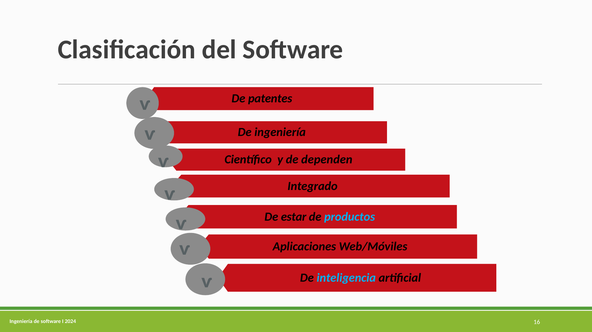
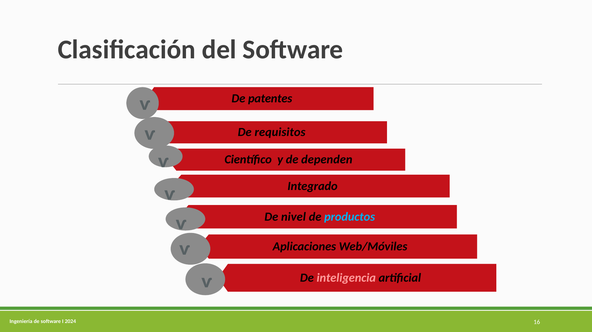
De ingeniería: ingeniería -> requisitos
estar: estar -> nivel
inteligencia colour: light blue -> pink
